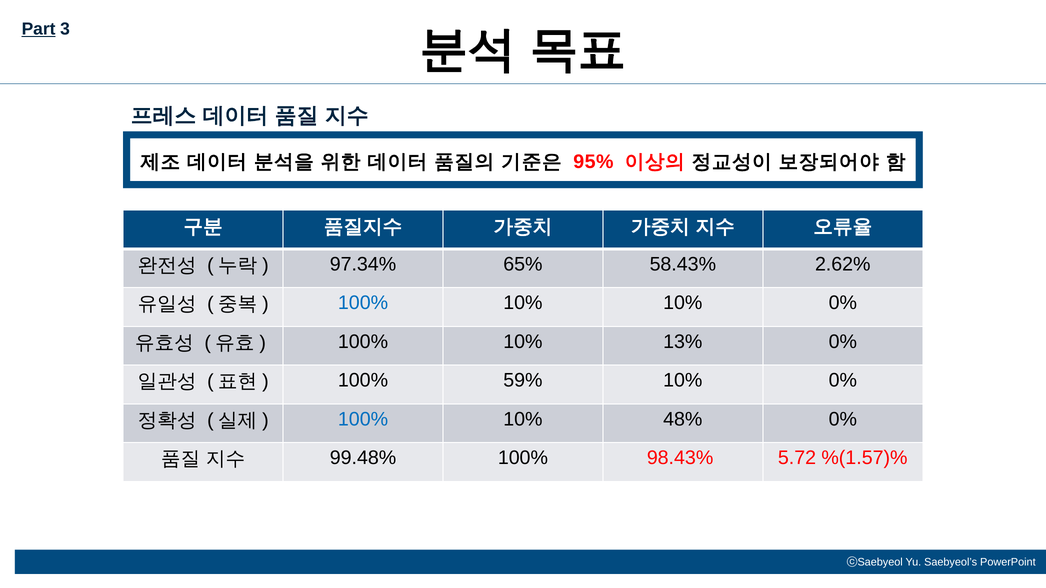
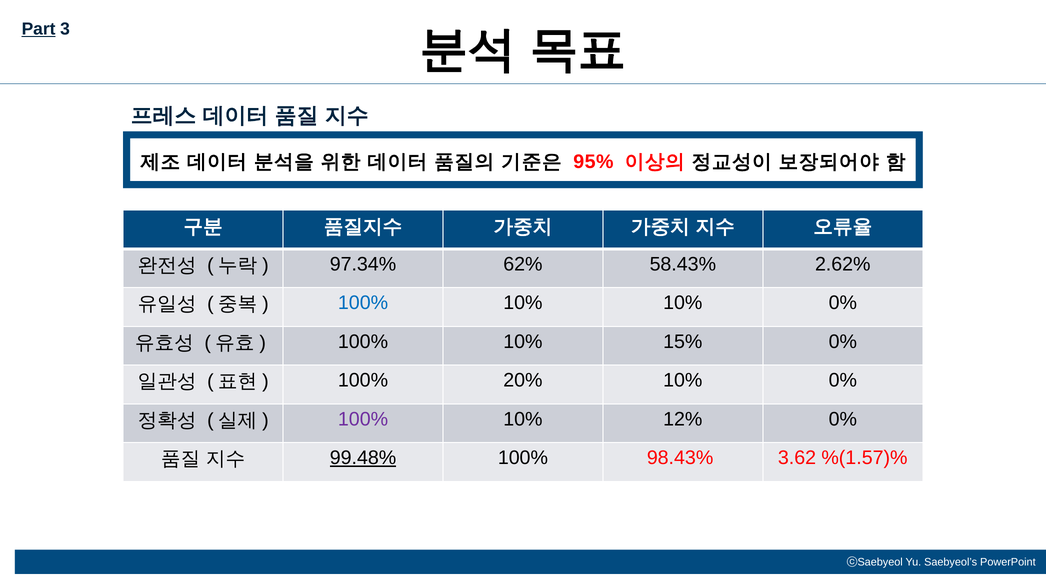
65%: 65% -> 62%
13%: 13% -> 15%
59%: 59% -> 20%
100% at (363, 419) colour: blue -> purple
48%: 48% -> 12%
99.48% underline: none -> present
5.72: 5.72 -> 3.62
